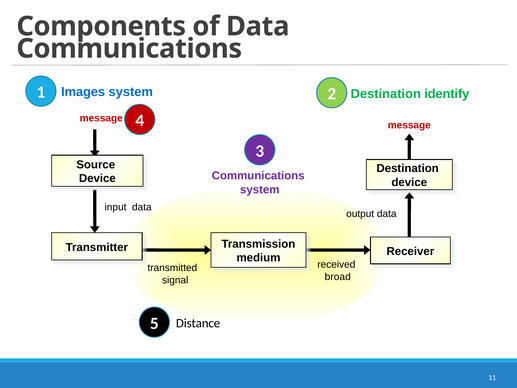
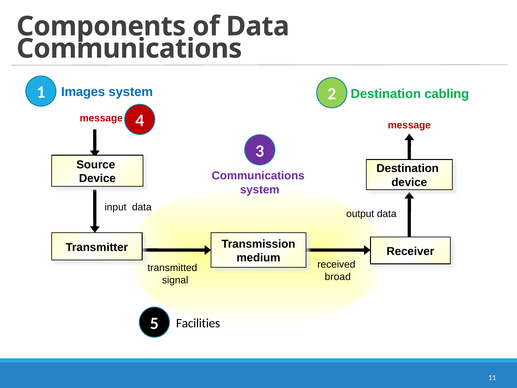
identify: identify -> cabling
Distance: Distance -> Facilities
